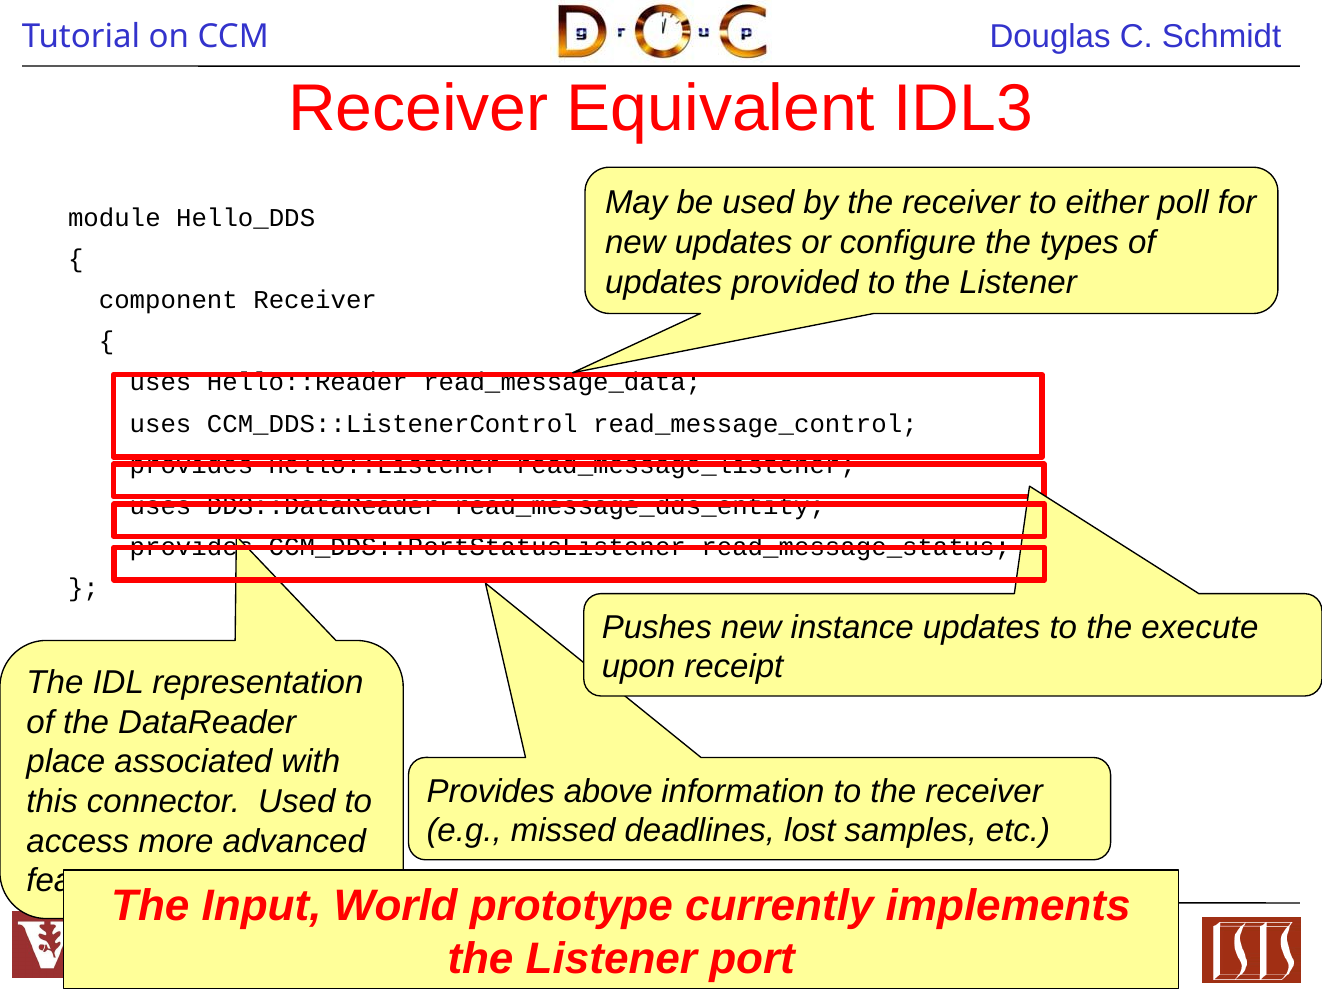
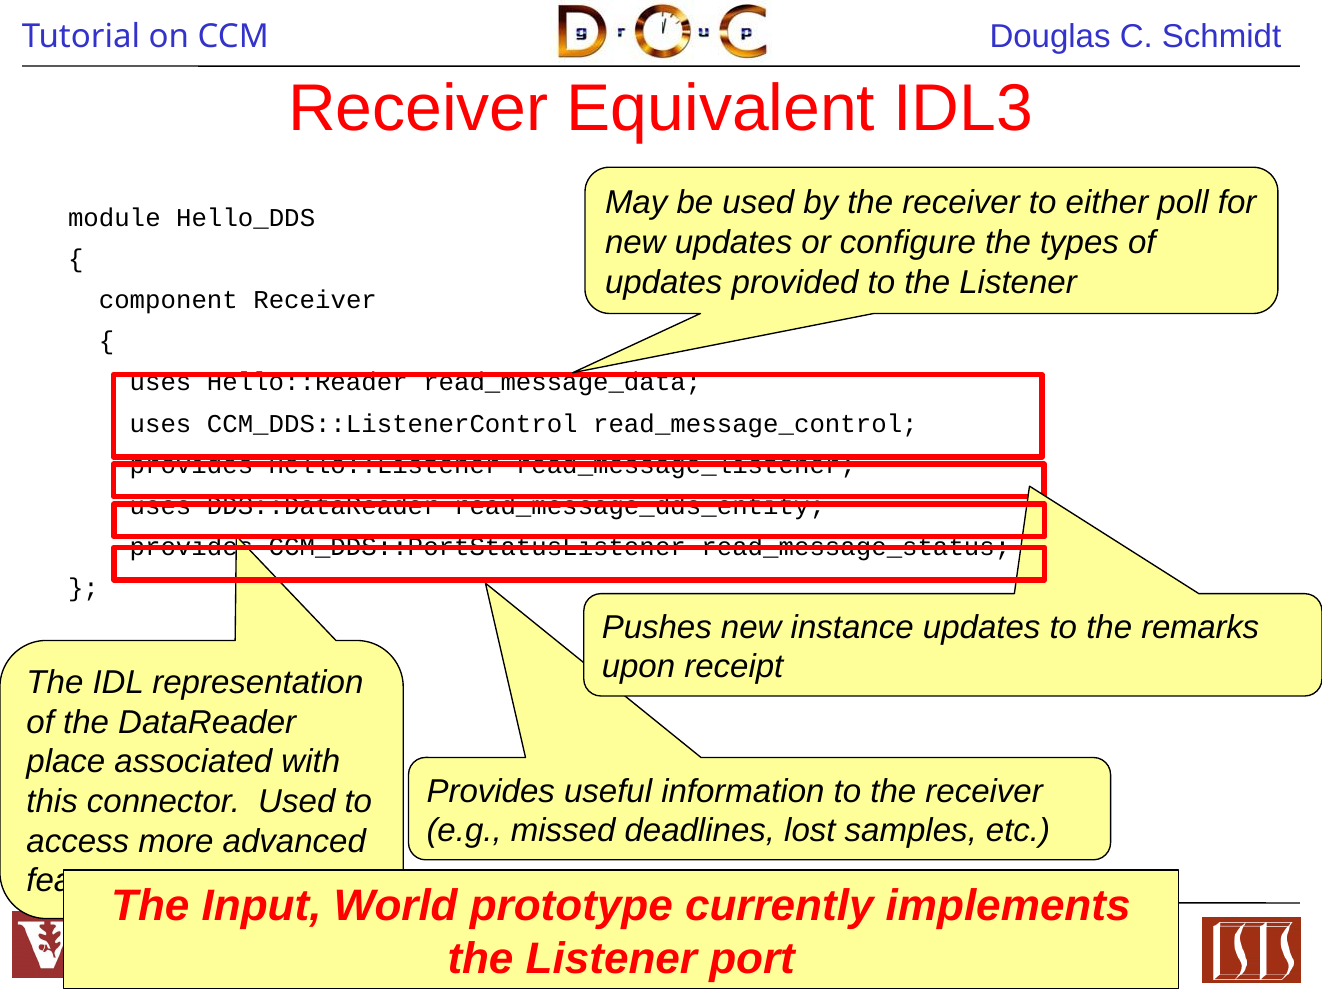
execute: execute -> remarks
above: above -> useful
